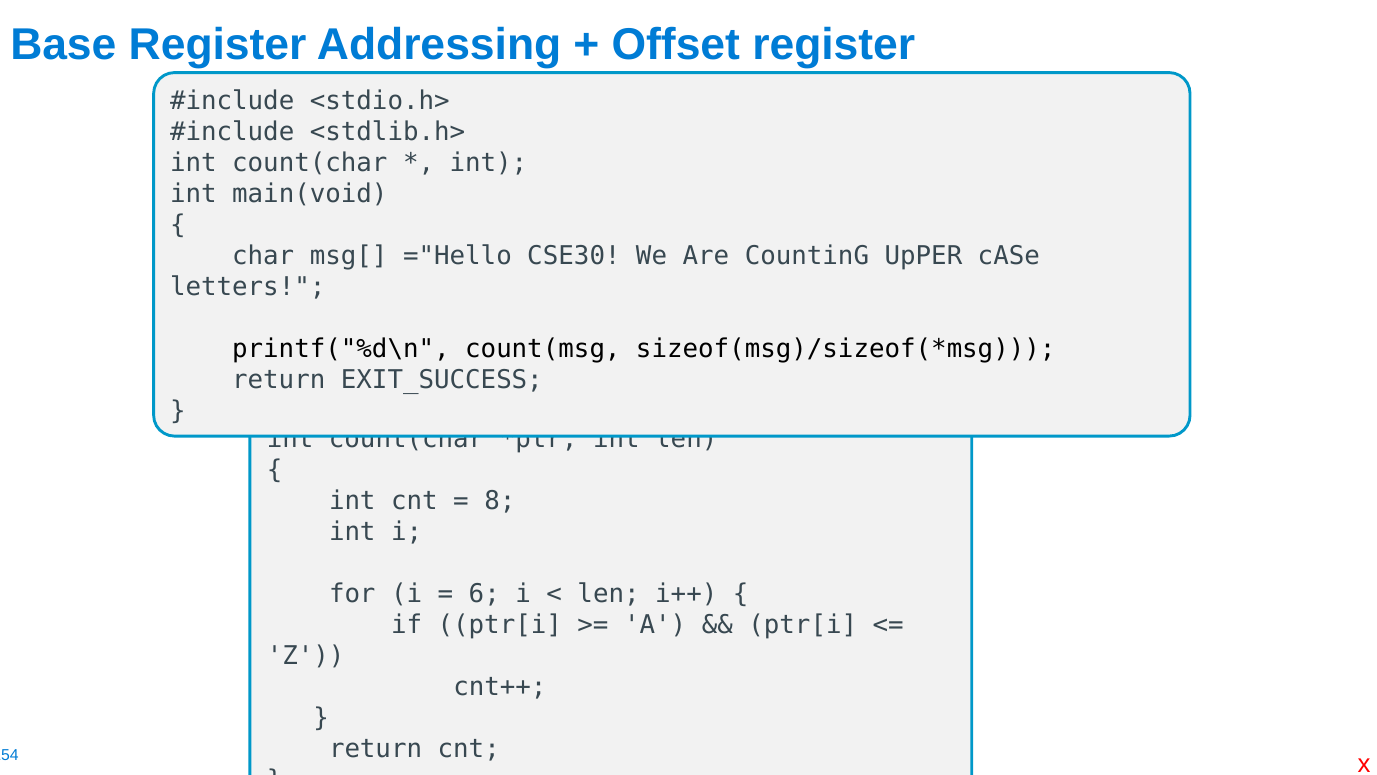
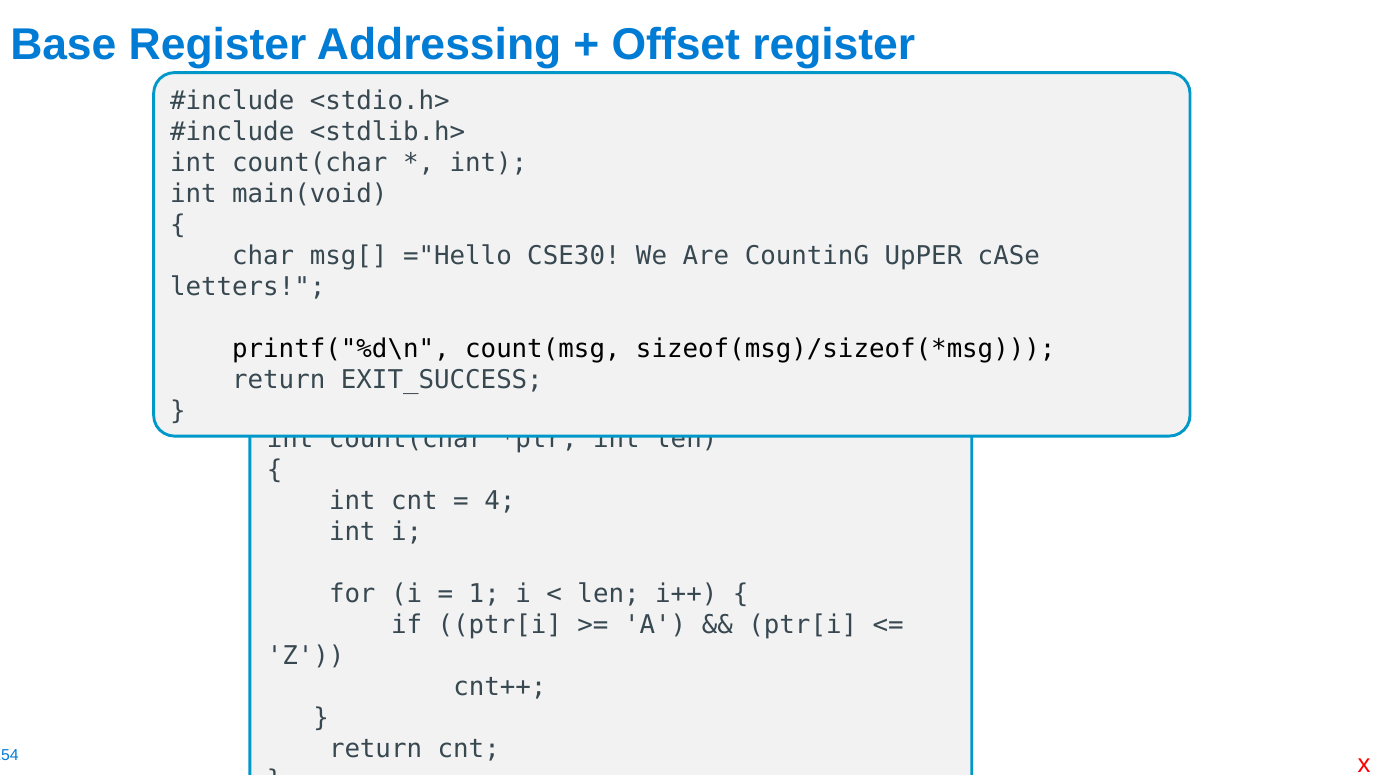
8: 8 -> 4
6: 6 -> 1
